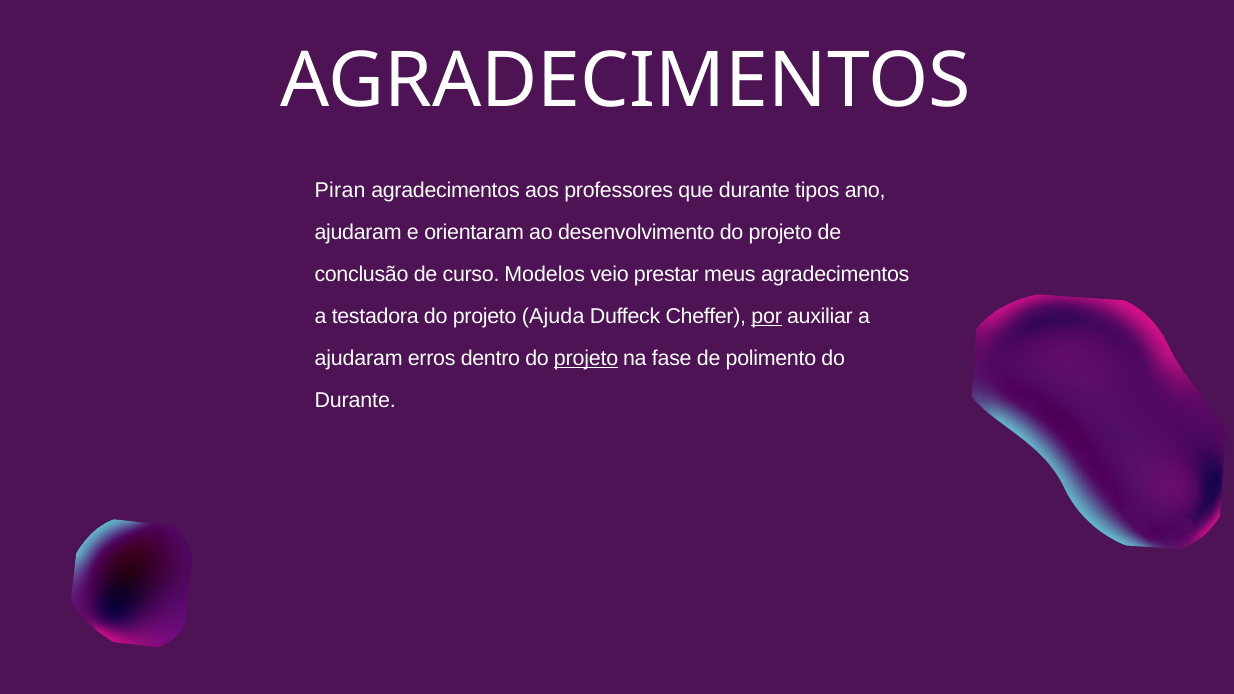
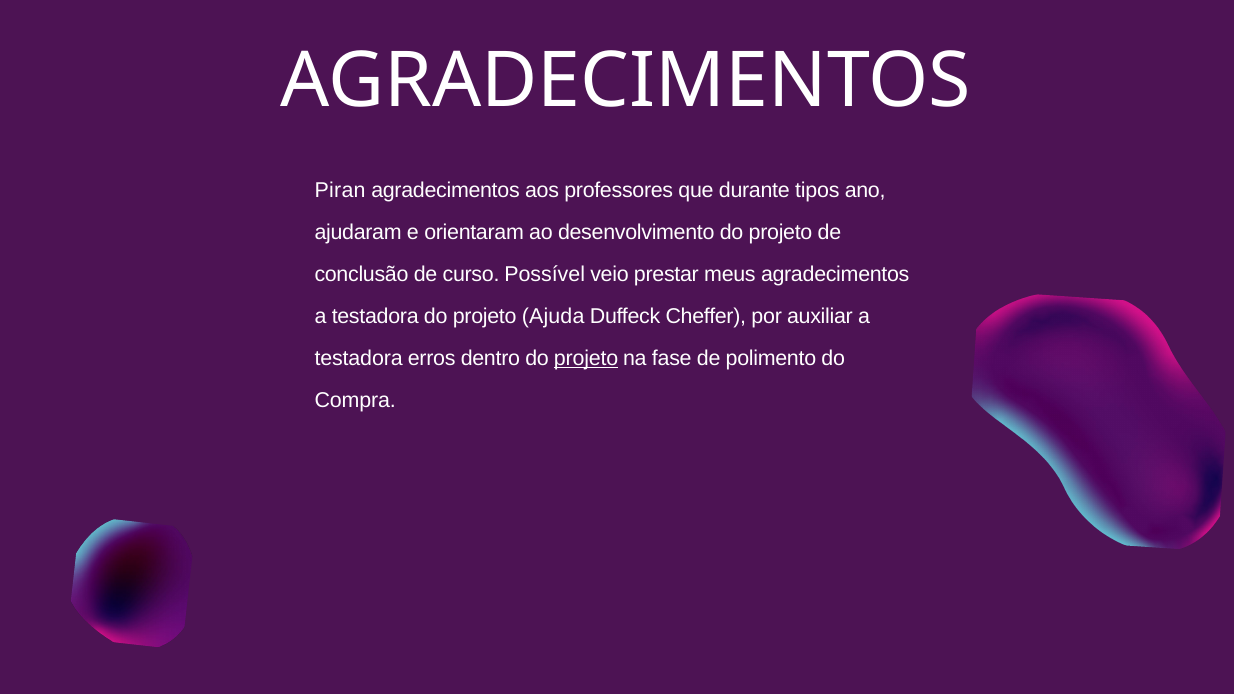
Modelos: Modelos -> Possível
por underline: present -> none
ajudaram at (359, 358): ajudaram -> testadora
Durante at (355, 400): Durante -> Compra
